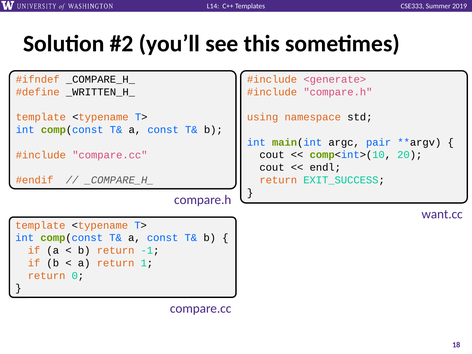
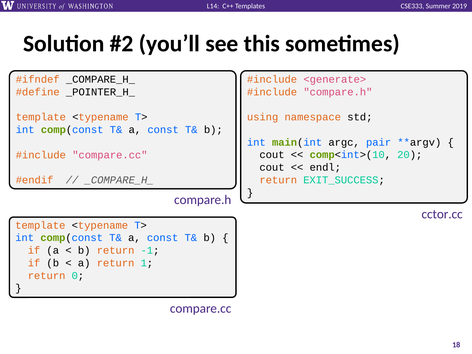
_WRITTEN_H_: _WRITTEN_H_ -> _POINTER_H_
want.cc: want.cc -> cctor.cc
